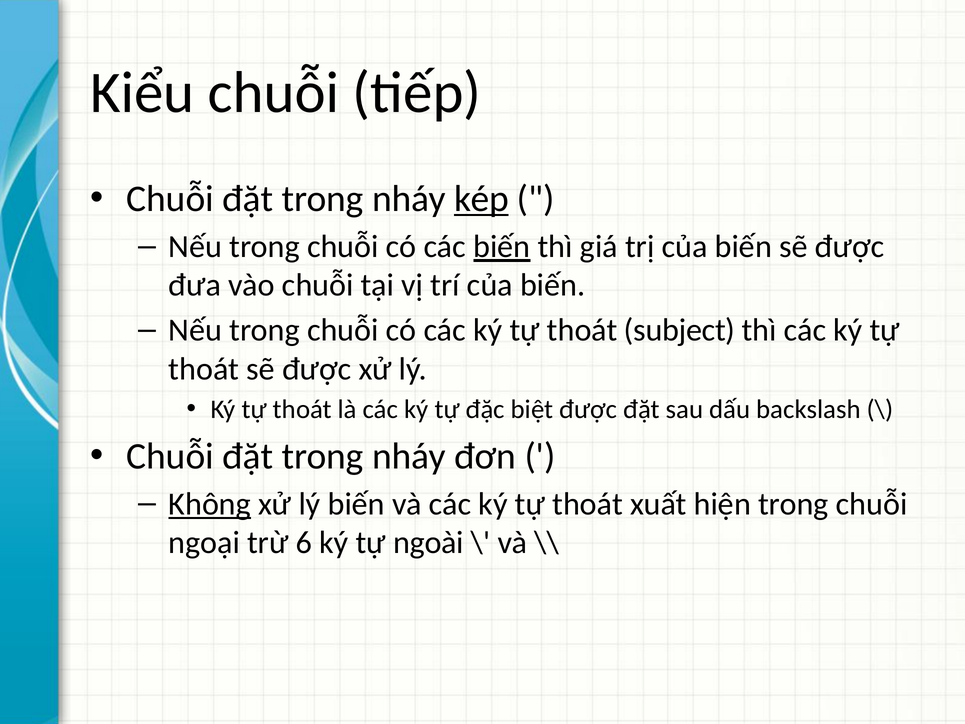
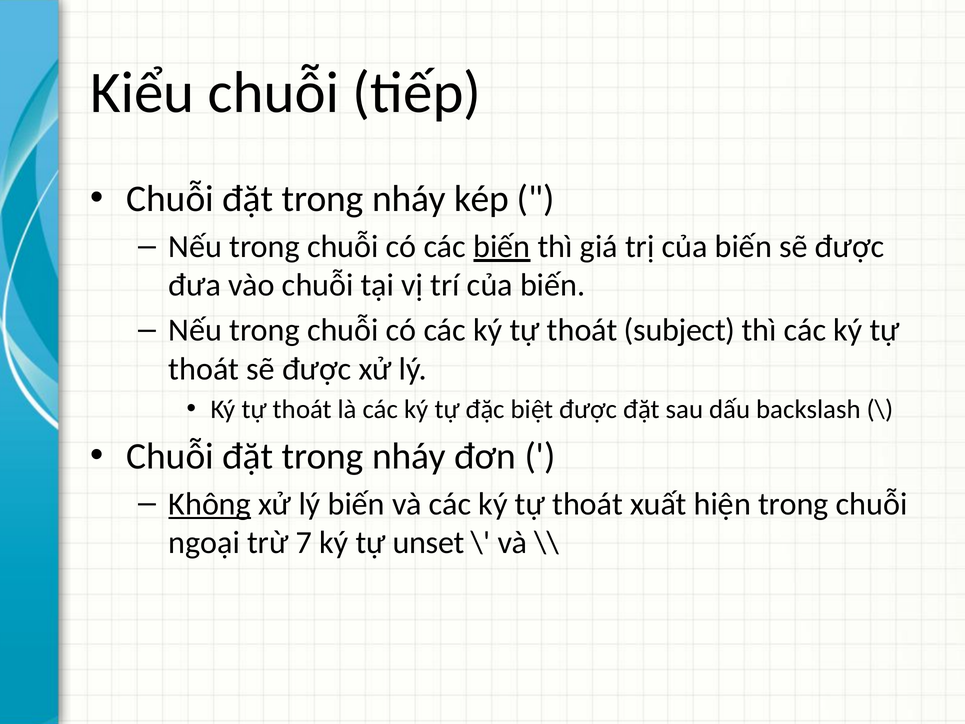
kép underline: present -> none
6: 6 -> 7
ngoài: ngoài -> unset
